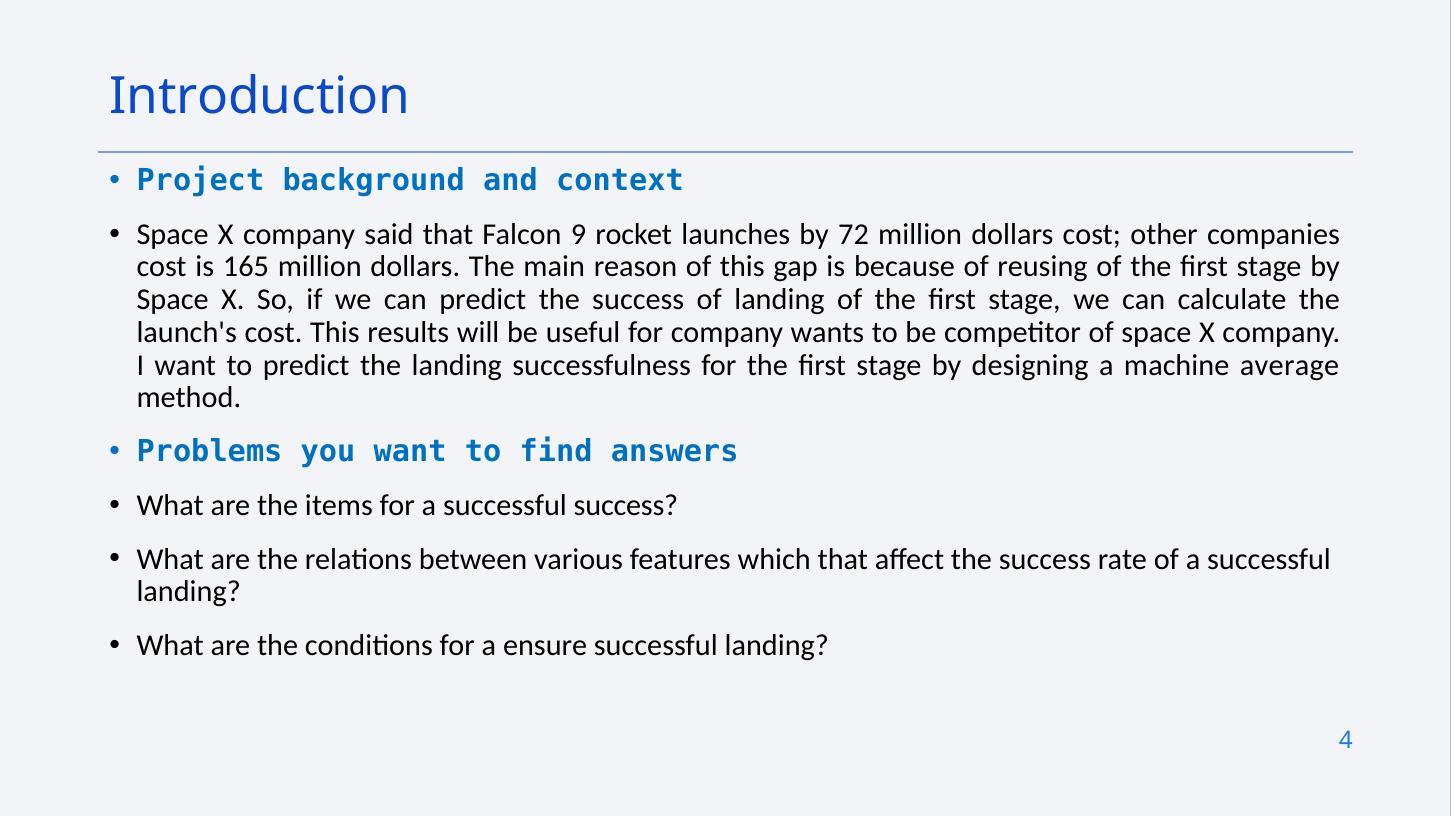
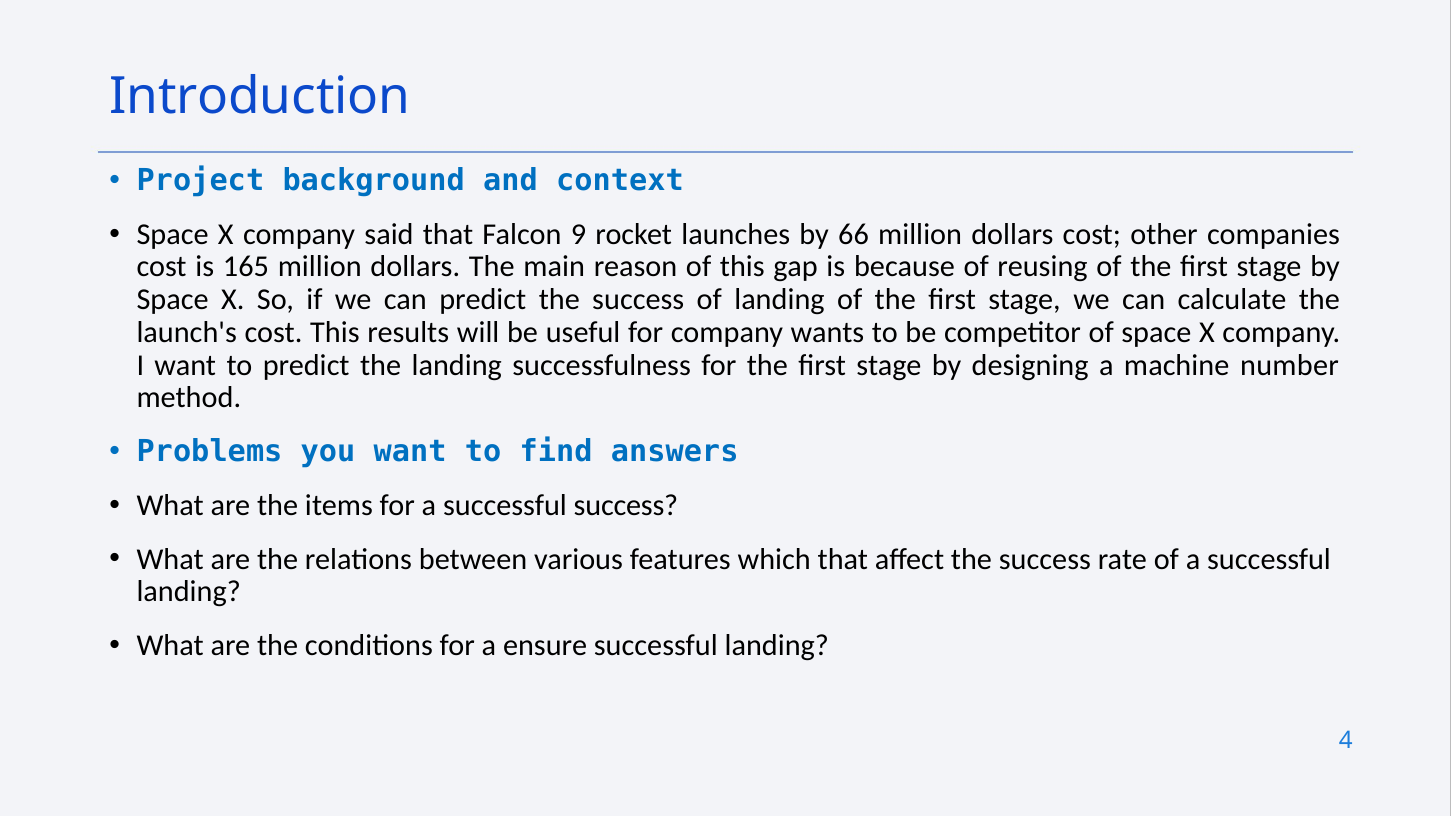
72: 72 -> 66
average: average -> number
